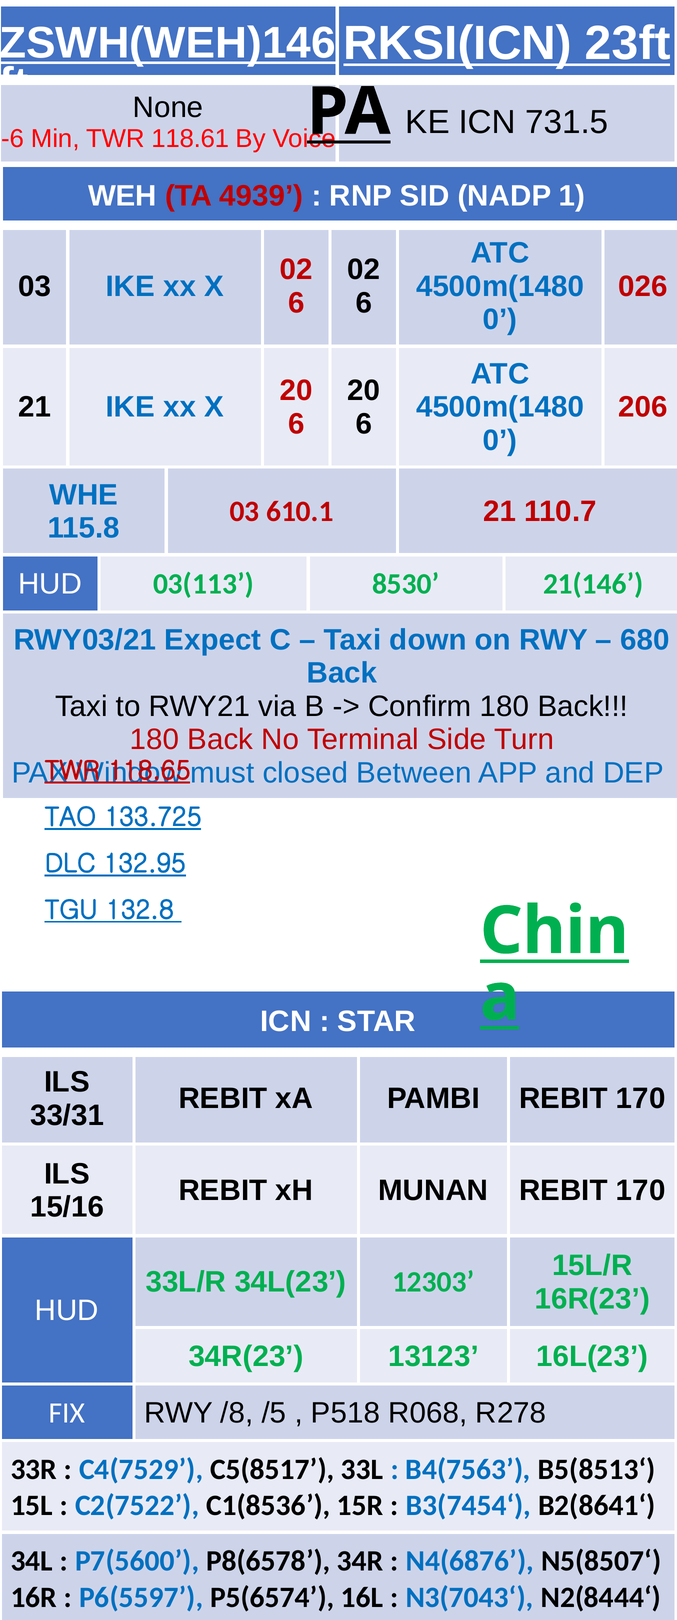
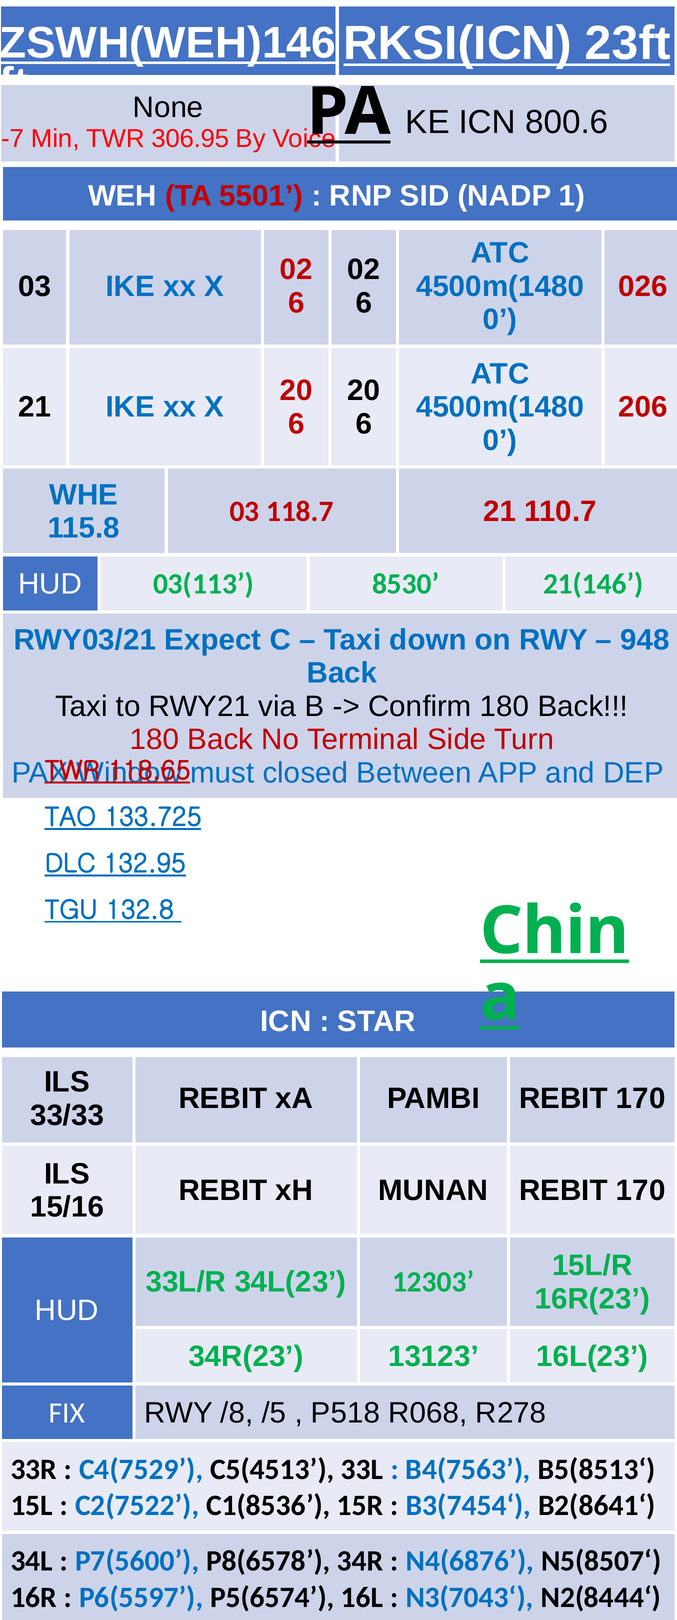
-6: -6 -> -7
118.61: 118.61 -> 306.95
731.5: 731.5 -> 800.6
4939: 4939 -> 5501
610.1: 610.1 -> 118.7
680: 680 -> 948
33/31: 33/31 -> 33/33
C5(8517: C5(8517 -> C5(4513
